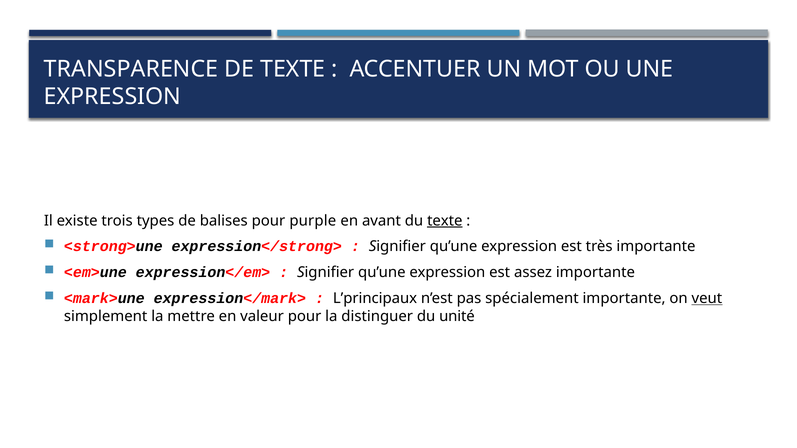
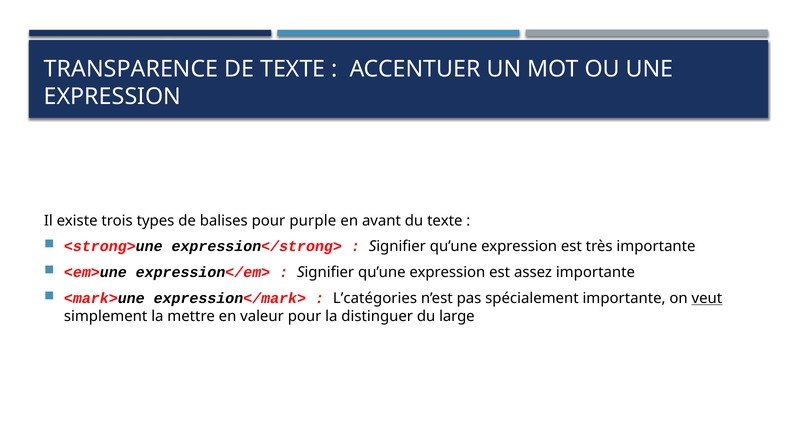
texte at (445, 221) underline: present -> none
L’principaux: L’principaux -> L’catégories
unité: unité -> large
